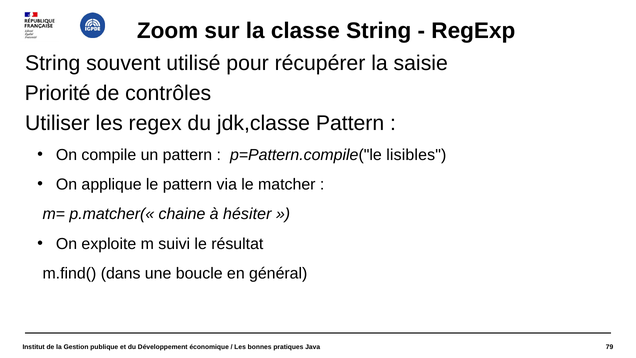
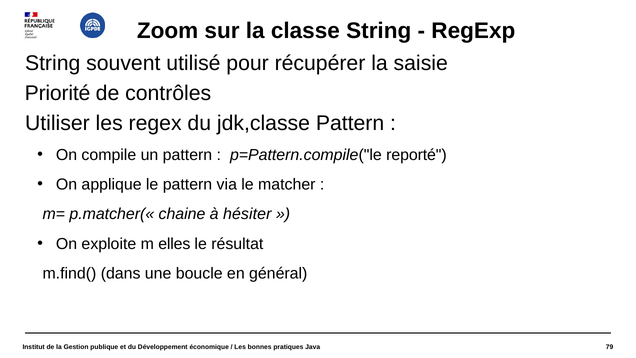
lisibles: lisibles -> reporté
suivi: suivi -> elles
